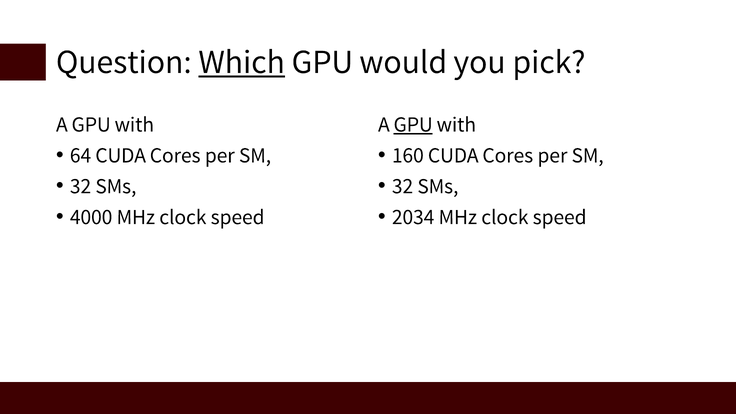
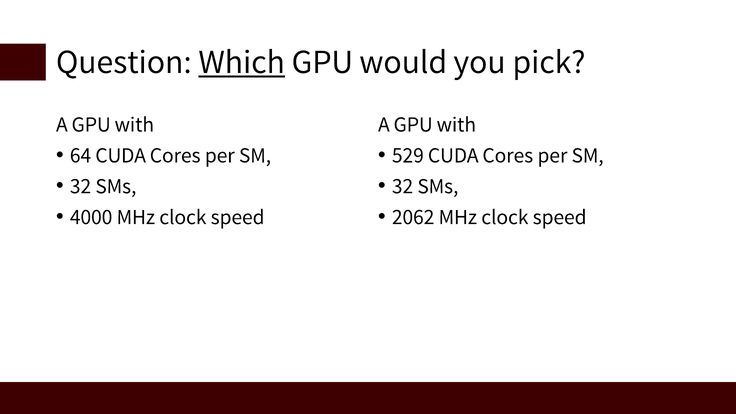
GPU at (413, 124) underline: present -> none
160: 160 -> 529
2034: 2034 -> 2062
